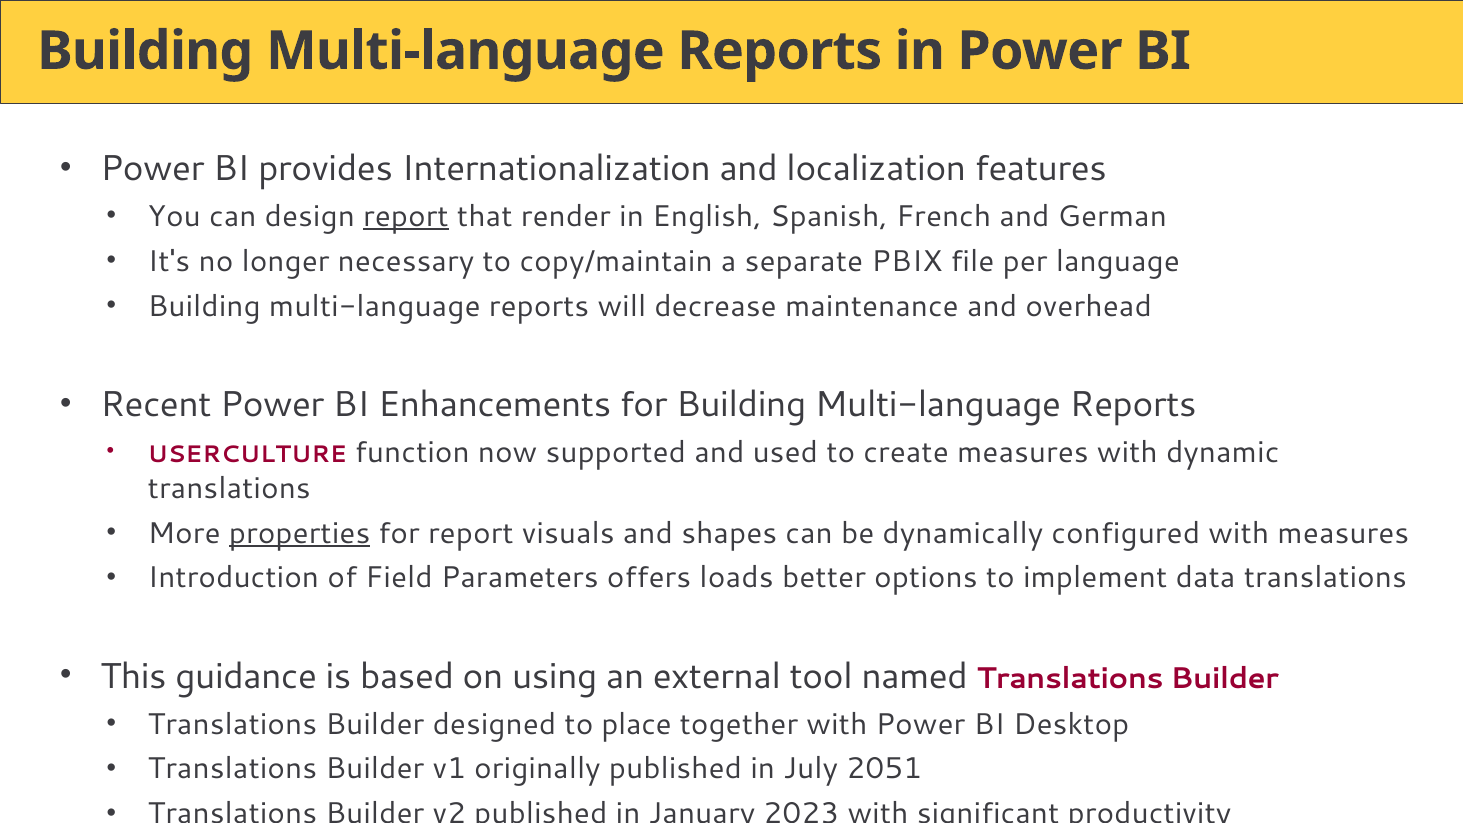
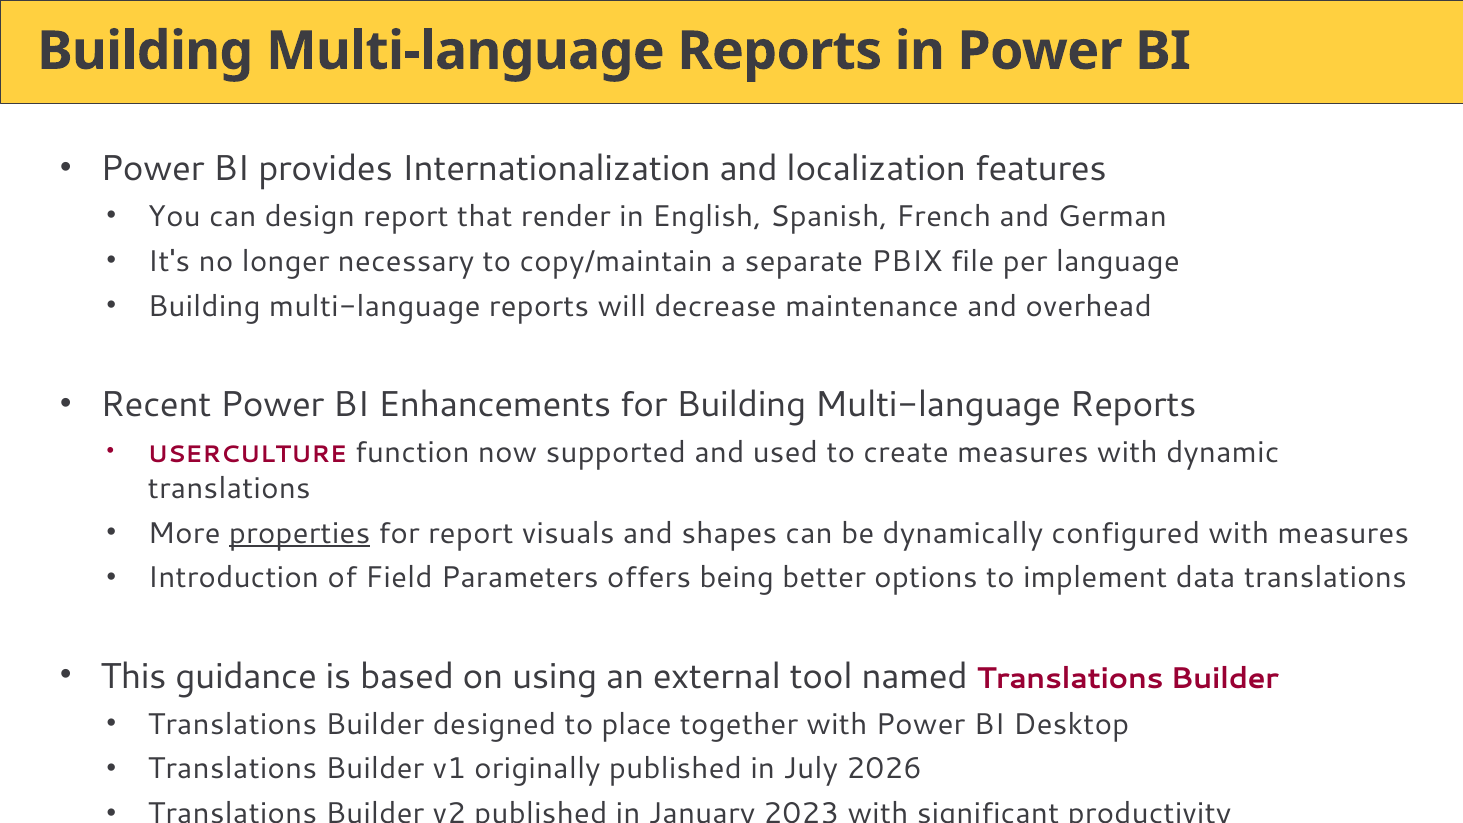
report at (406, 216) underline: present -> none
loads: loads -> being
2051: 2051 -> 2026
